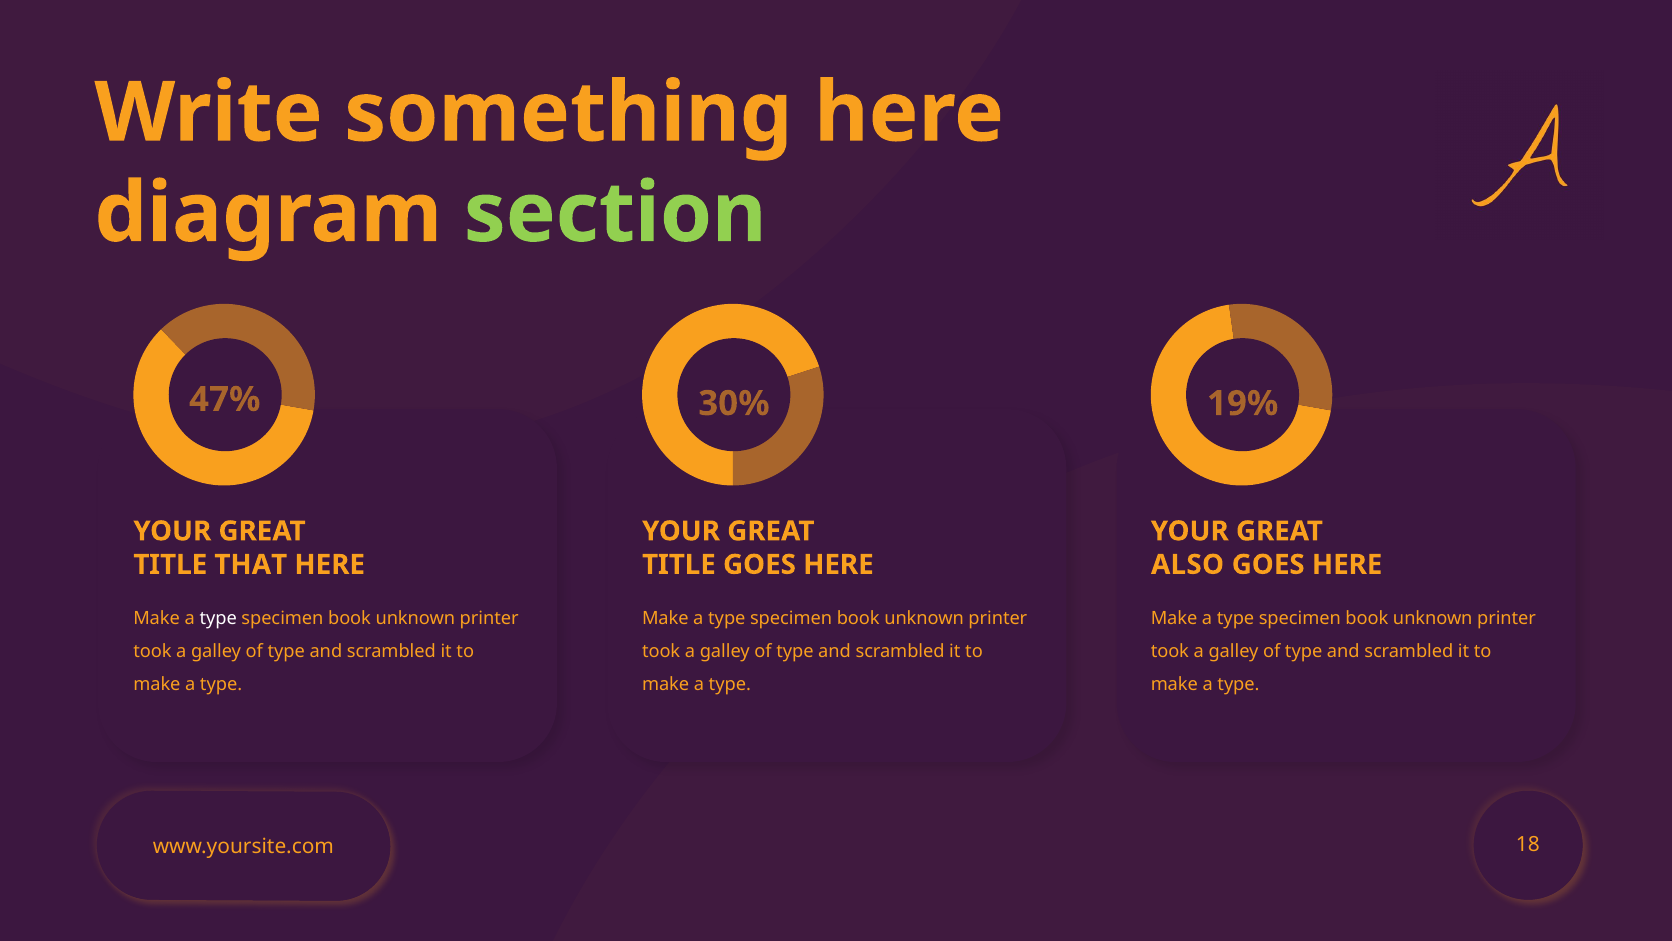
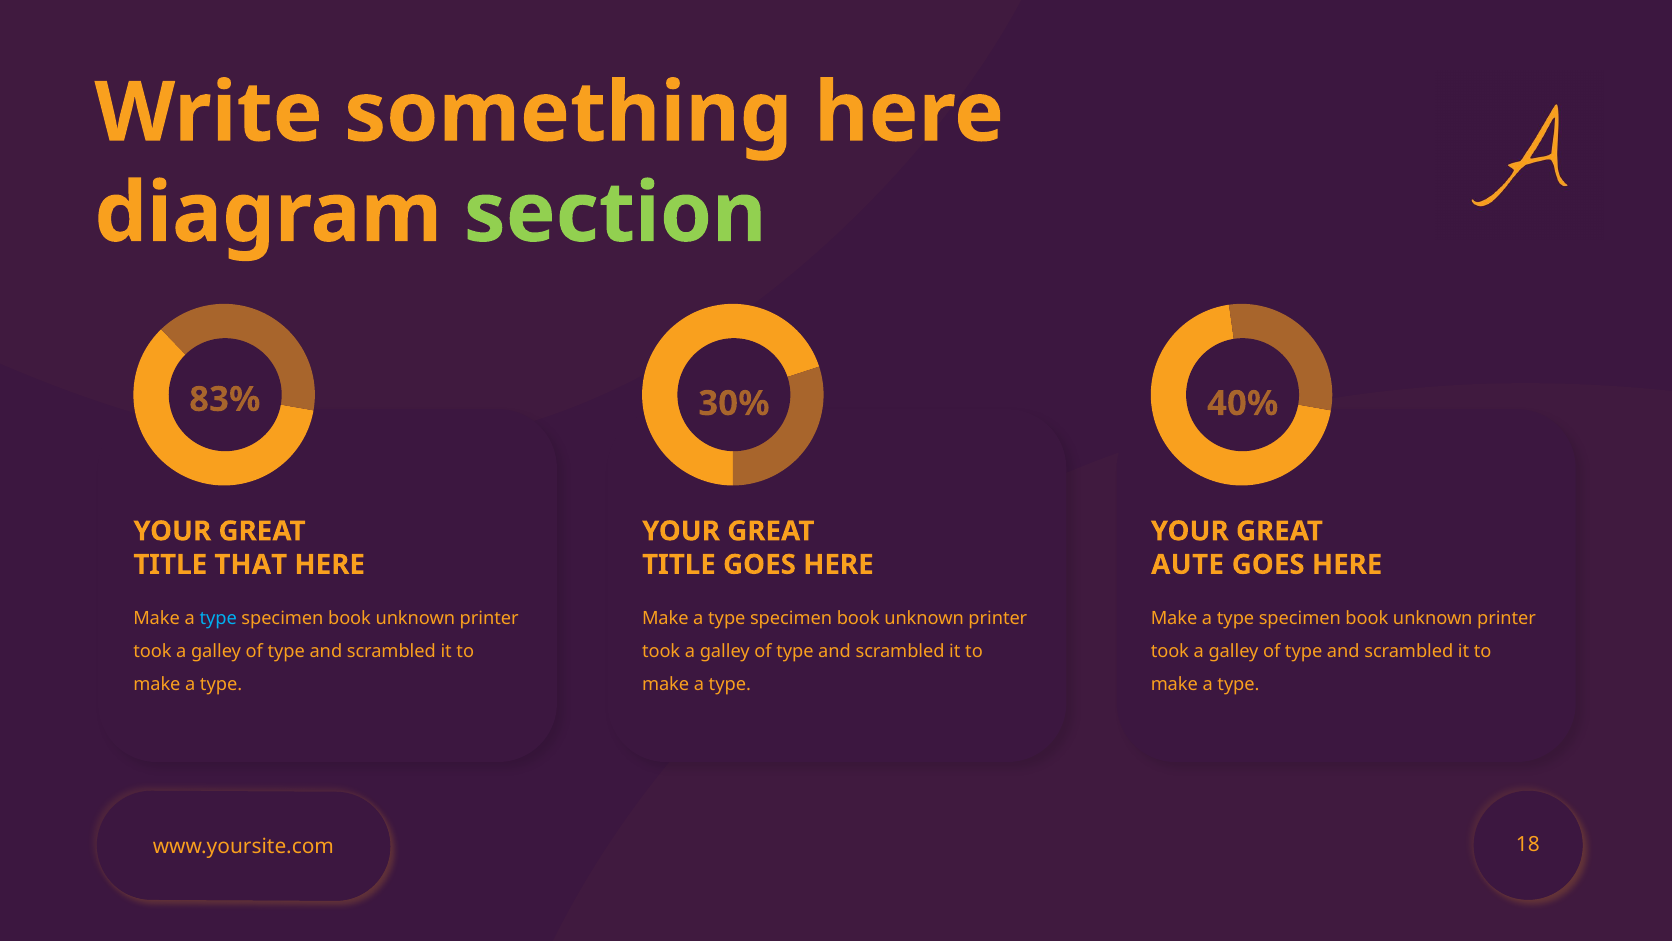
47%: 47% -> 83%
19%: 19% -> 40%
ALSO: ALSO -> AUTE
type at (218, 618) colour: white -> light blue
